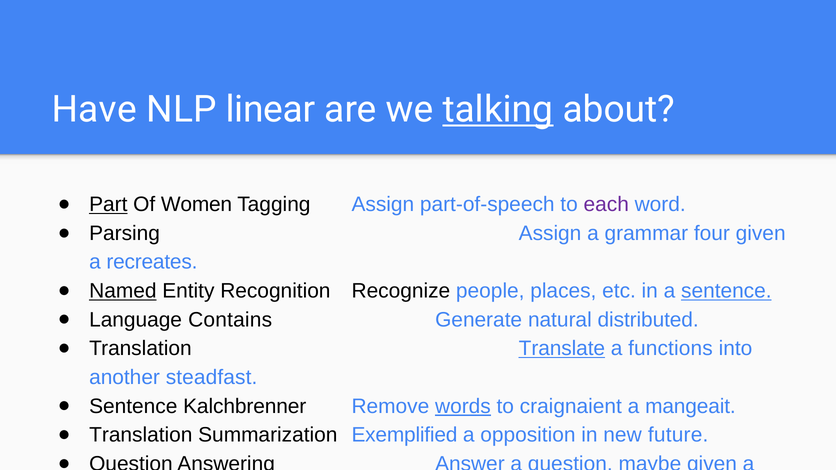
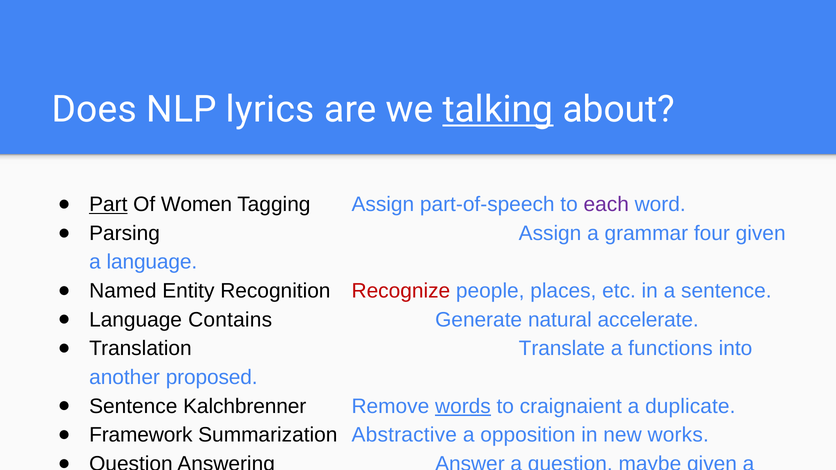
Have: Have -> Does
linear: linear -> lyrics
a recreates: recreates -> language
Named underline: present -> none
Recognize colour: black -> red
sentence at (726, 291) underline: present -> none
distributed: distributed -> accelerate
Translate underline: present -> none
steadfast: steadfast -> proposed
mangeait: mangeait -> duplicate
Translation at (141, 435): Translation -> Framework
Exemplified: Exemplified -> Abstractive
future: future -> works
